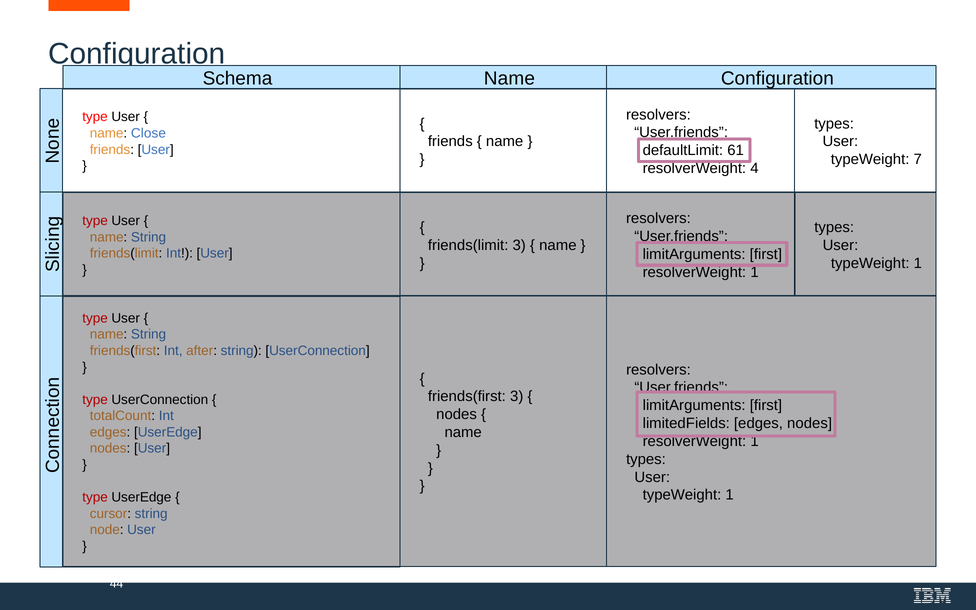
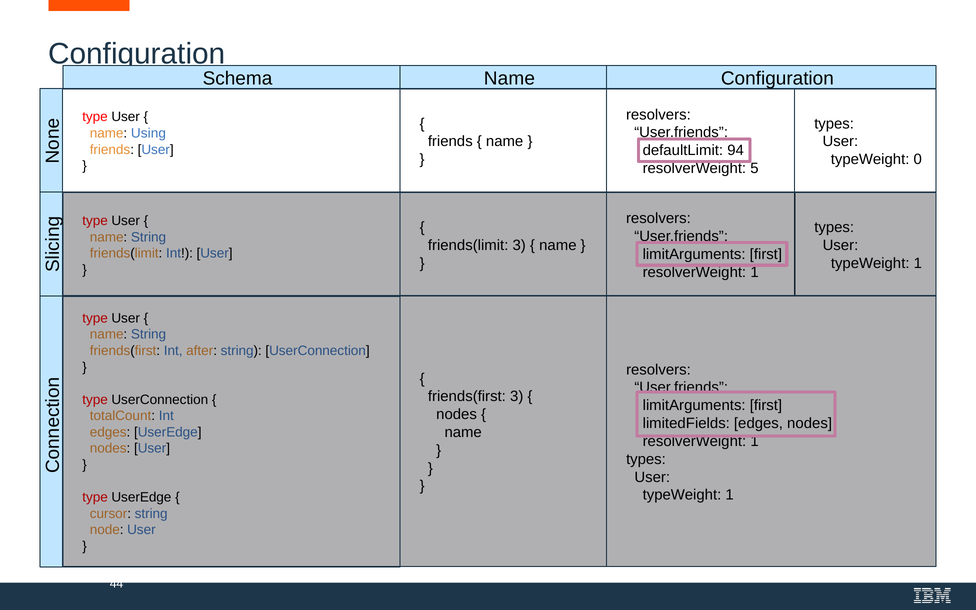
Close: Close -> Using
61: 61 -> 94
7: 7 -> 0
4: 4 -> 5
